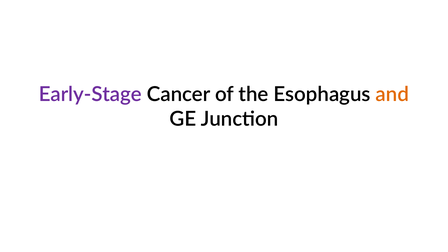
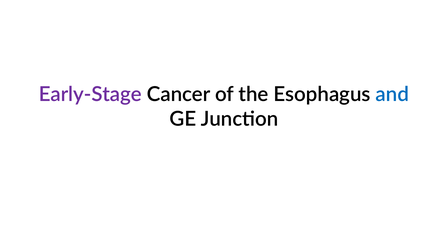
and colour: orange -> blue
